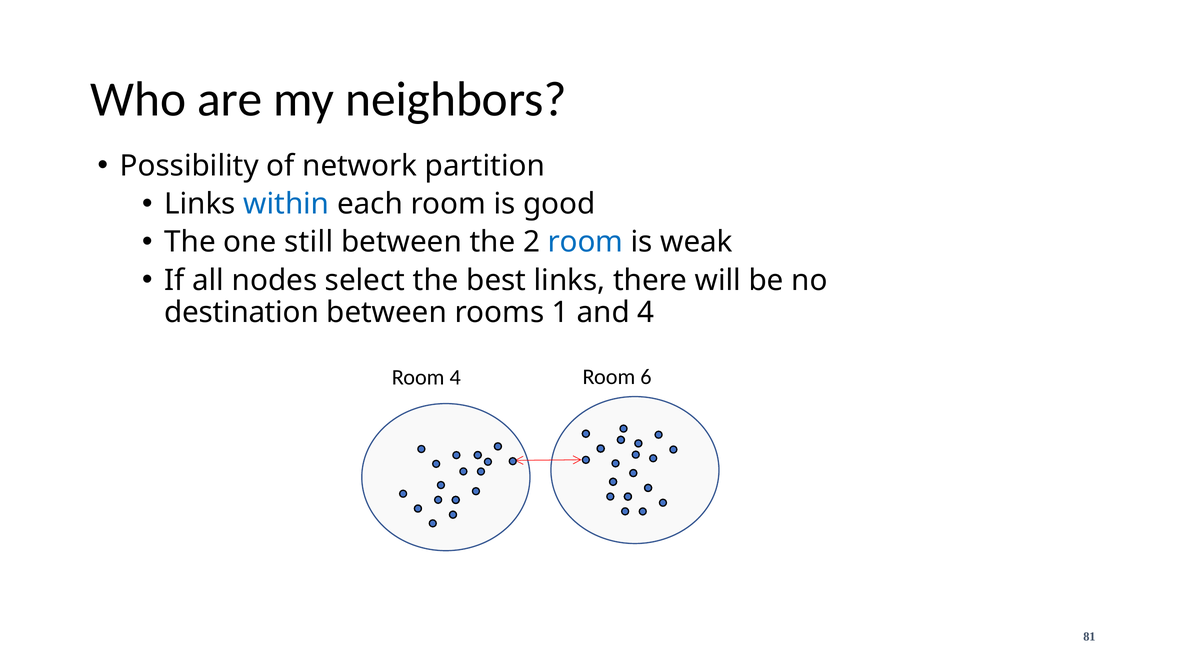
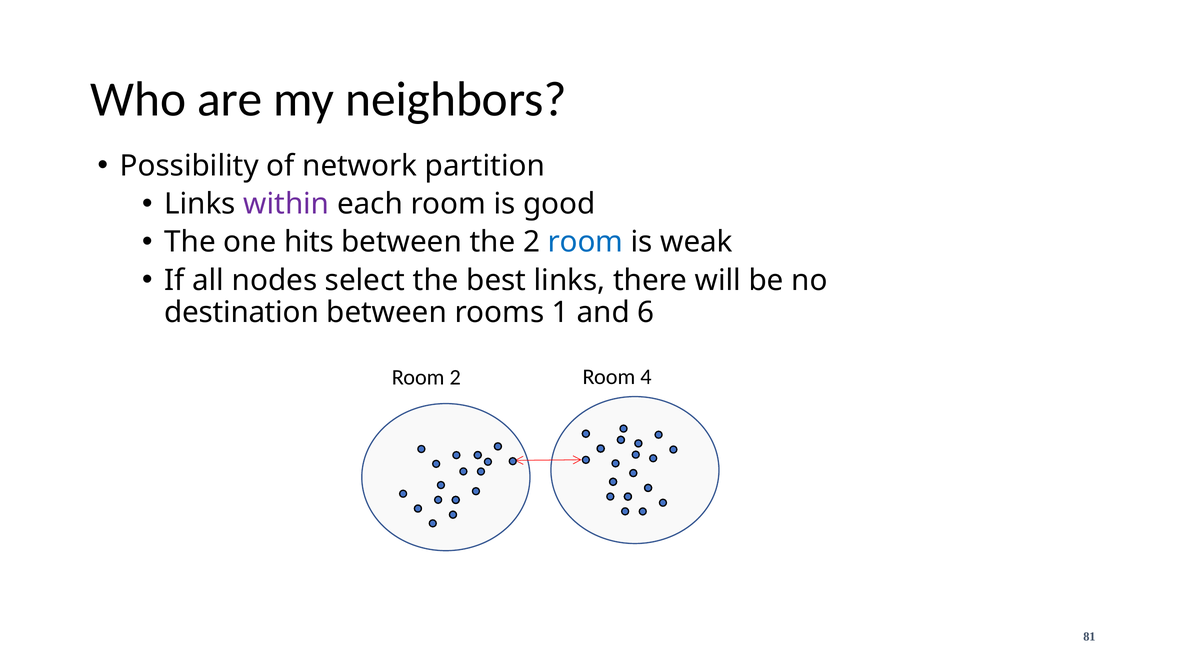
within colour: blue -> purple
still: still -> hits
and 4: 4 -> 6
Room 4: 4 -> 2
6: 6 -> 4
